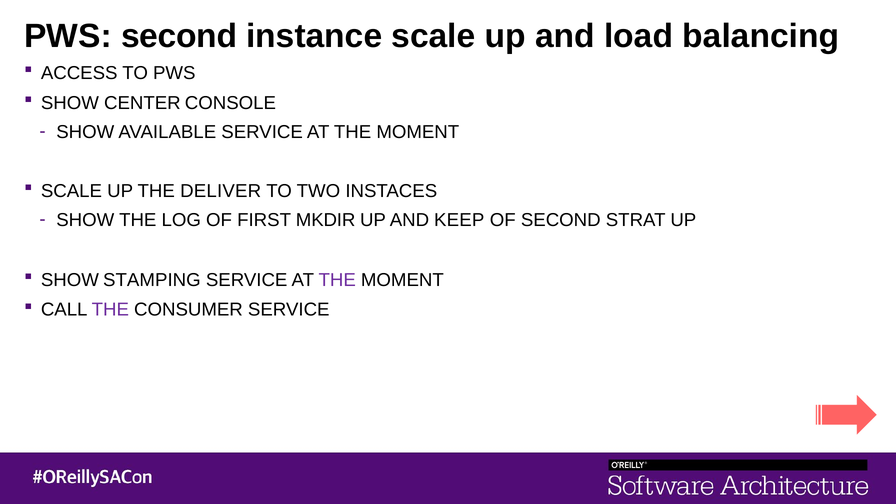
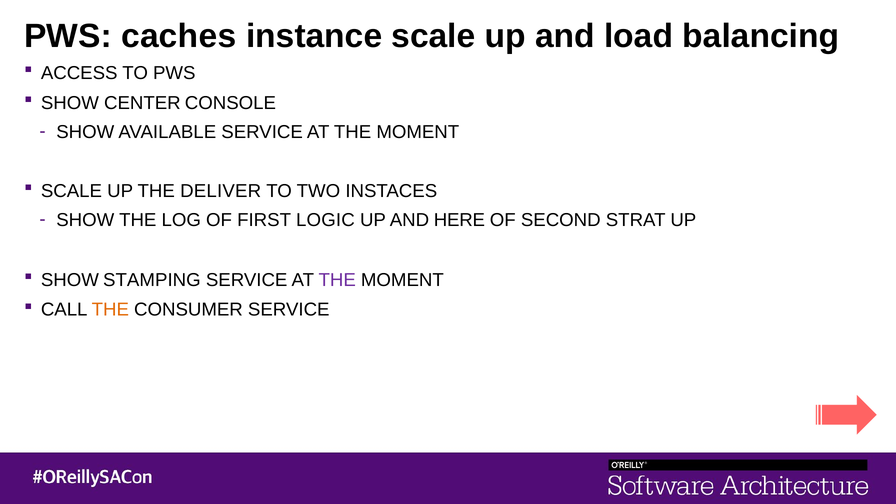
PWS second: second -> caches
MKDIR: MKDIR -> LOGIC
KEEP: KEEP -> HERE
THE at (110, 310) colour: purple -> orange
